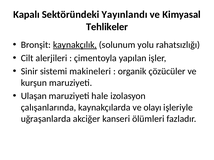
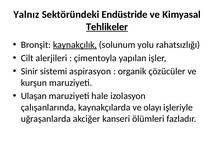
Kapalı: Kapalı -> Yalnız
Yayınlandı: Yayınlandı -> Endüstride
Tehlikeler underline: none -> present
makineleri: makineleri -> aspirasyon
